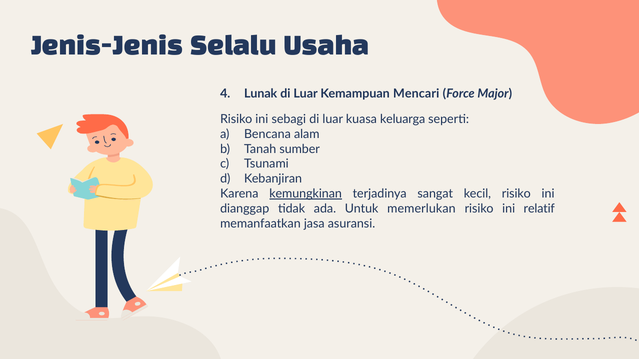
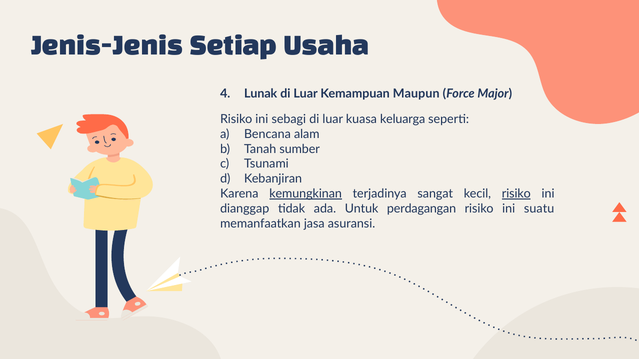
Selalu: Selalu -> Setiap
Mencari: Mencari -> Maupun
risiko at (516, 194) underline: none -> present
memerlukan: memerlukan -> perdagangan
relatif: relatif -> suatu
